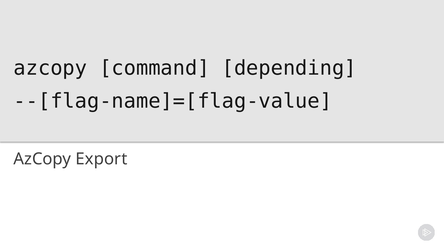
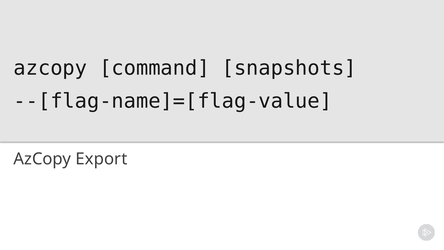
depending: depending -> snapshots
